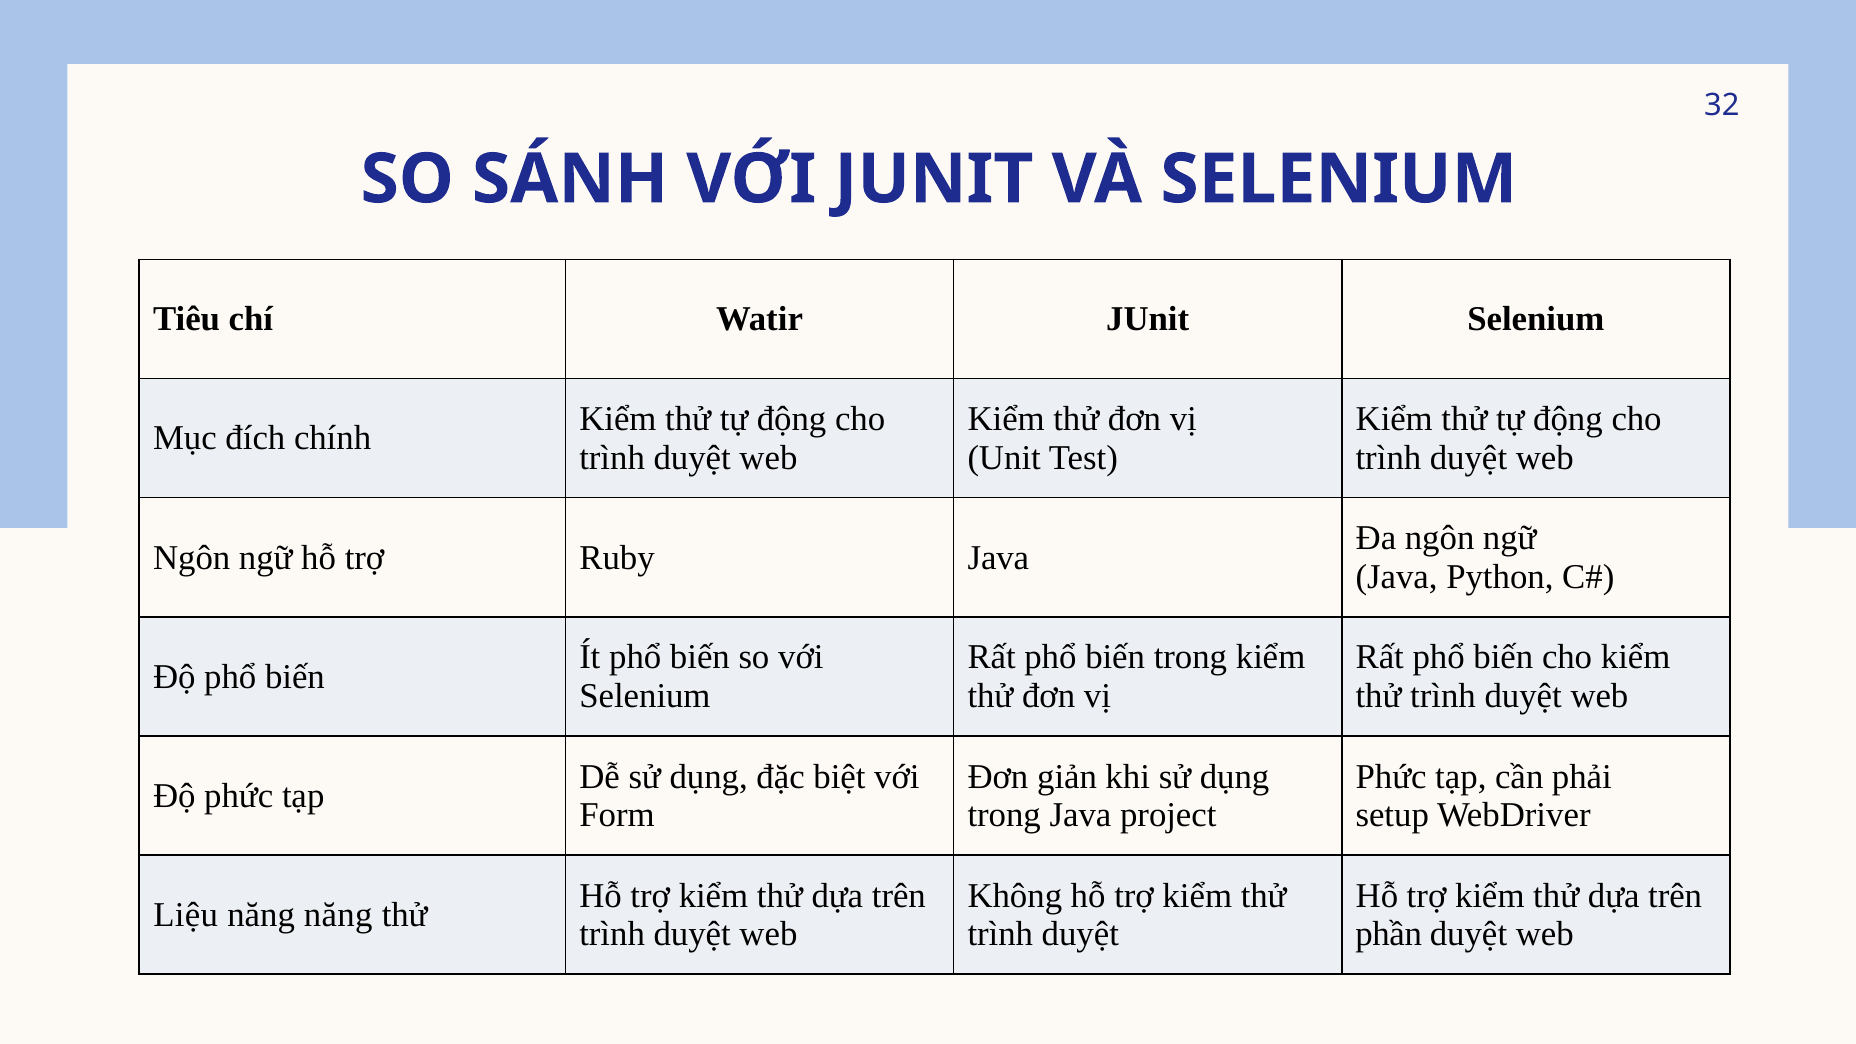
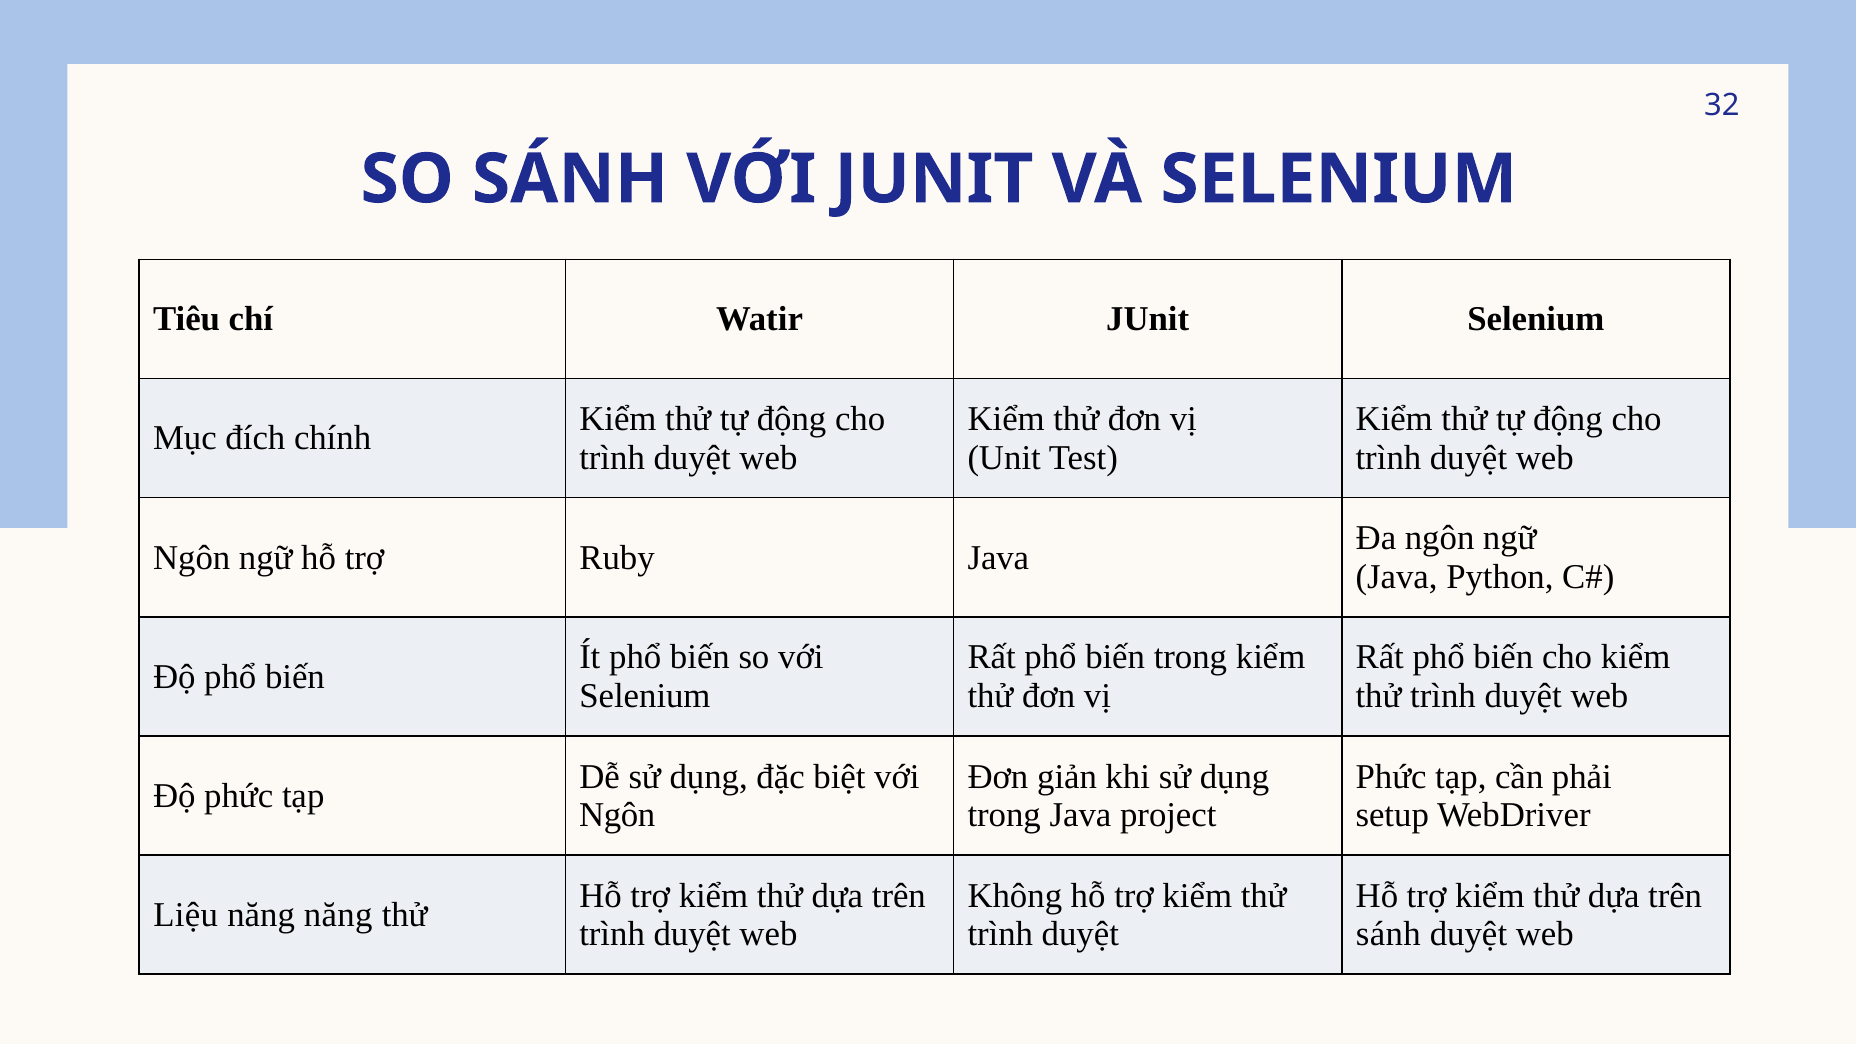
Form at (617, 815): Form -> Ngôn
phần at (1389, 934): phần -> sánh
